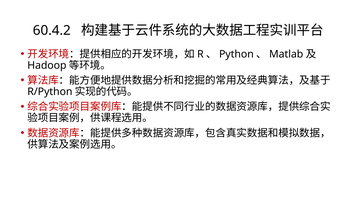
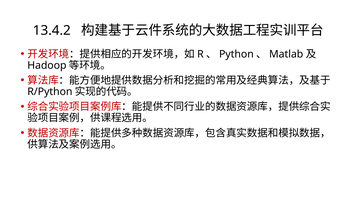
60.4.2: 60.4.2 -> 13.4.2
